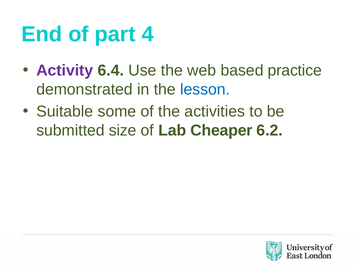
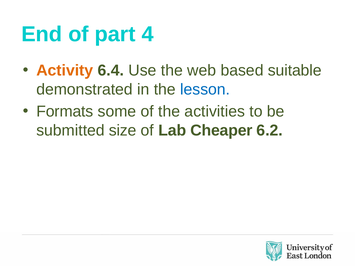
Activity colour: purple -> orange
practice: practice -> suitable
Suitable: Suitable -> Formats
